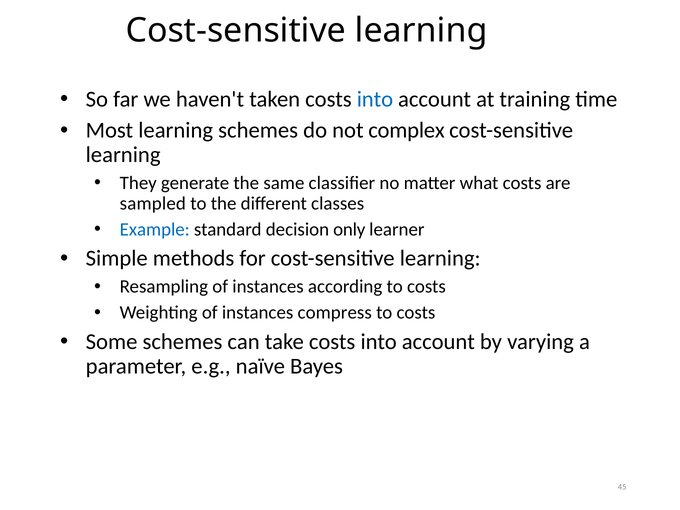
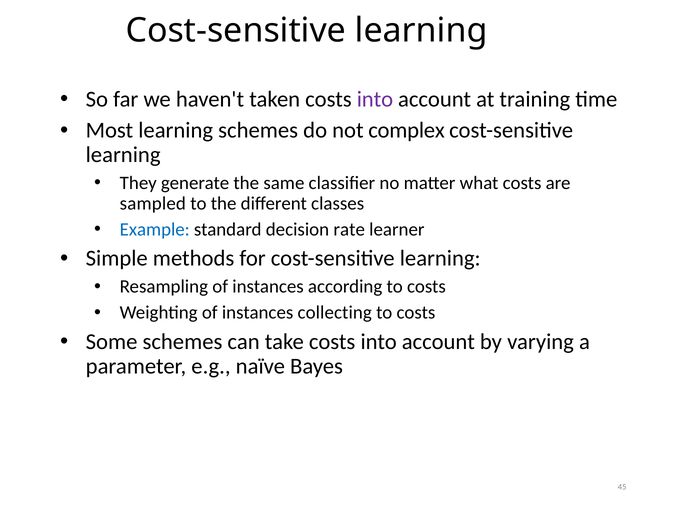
into at (375, 99) colour: blue -> purple
only: only -> rate
compress: compress -> collecting
